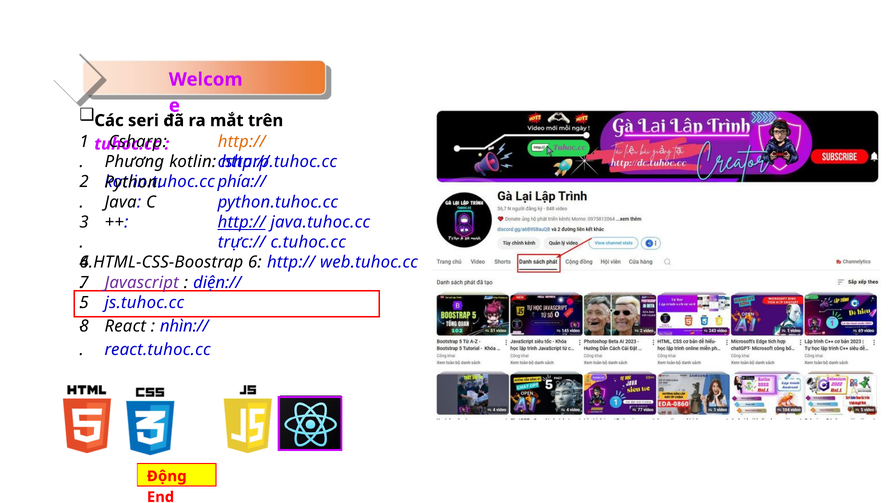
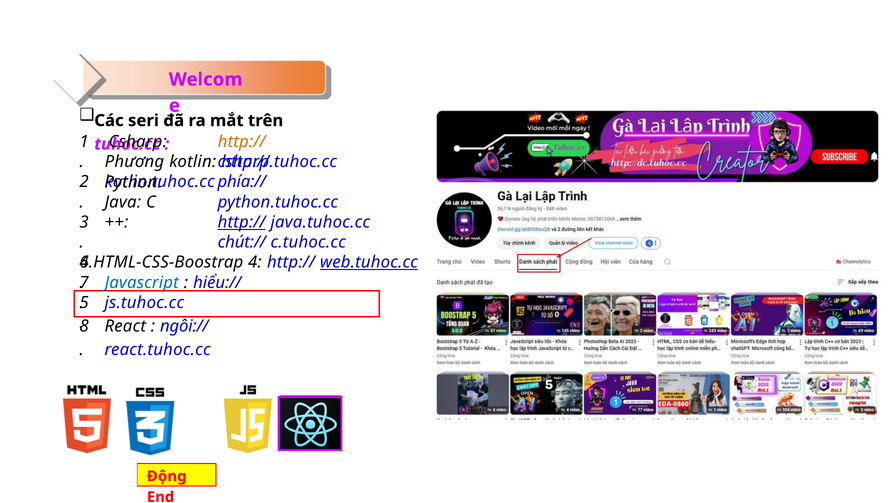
trực://: trực:// -> chút://
6 at (255, 262): 6 -> 4
web.tuhoc.cc underline: none -> present
Javascript colour: purple -> blue
diện://: diện:// -> hiểu://
nhìn://: nhìn:// -> ngôi://
